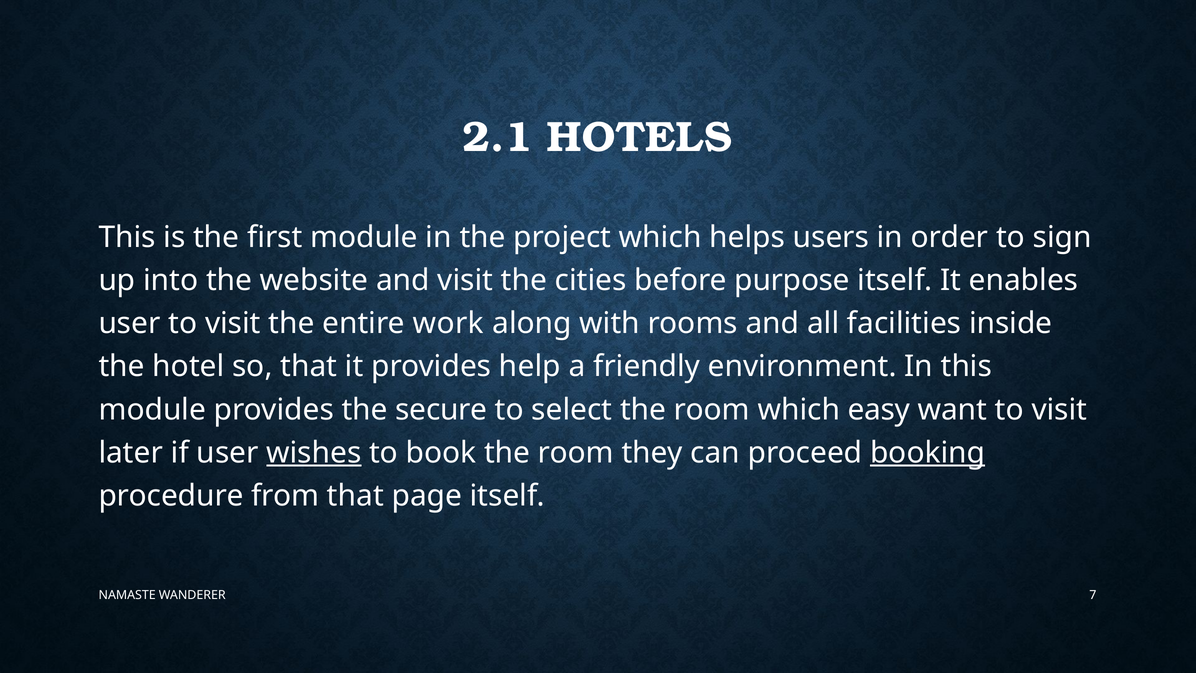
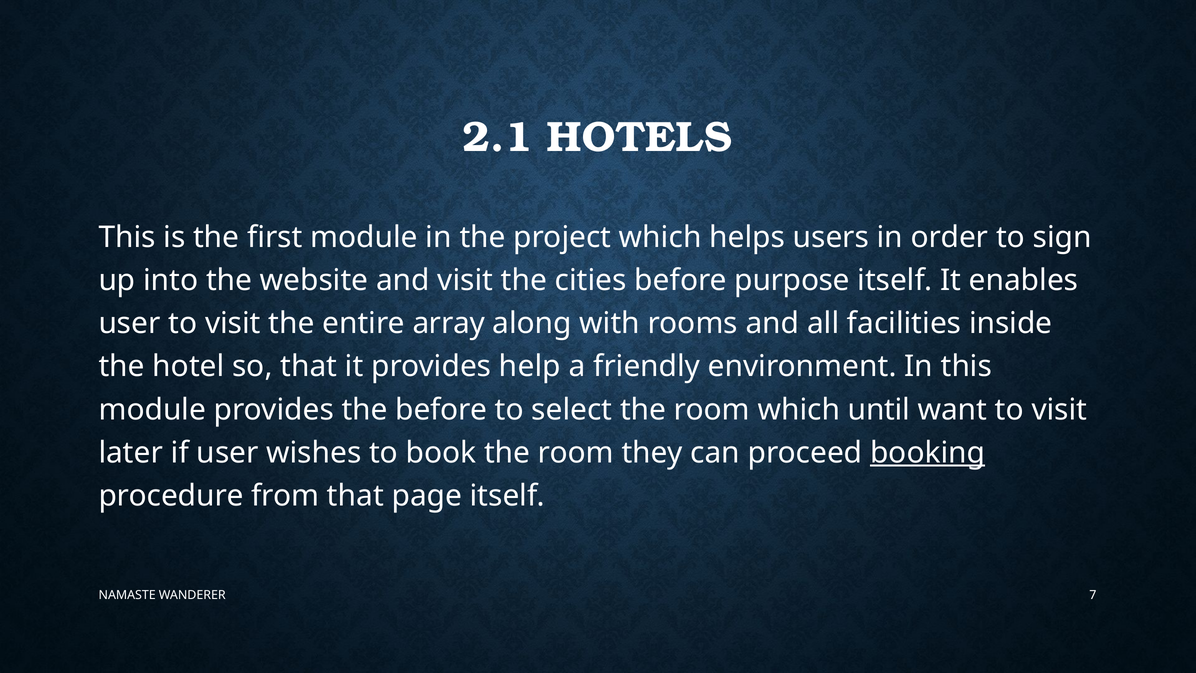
work: work -> array
the secure: secure -> before
easy: easy -> until
wishes underline: present -> none
